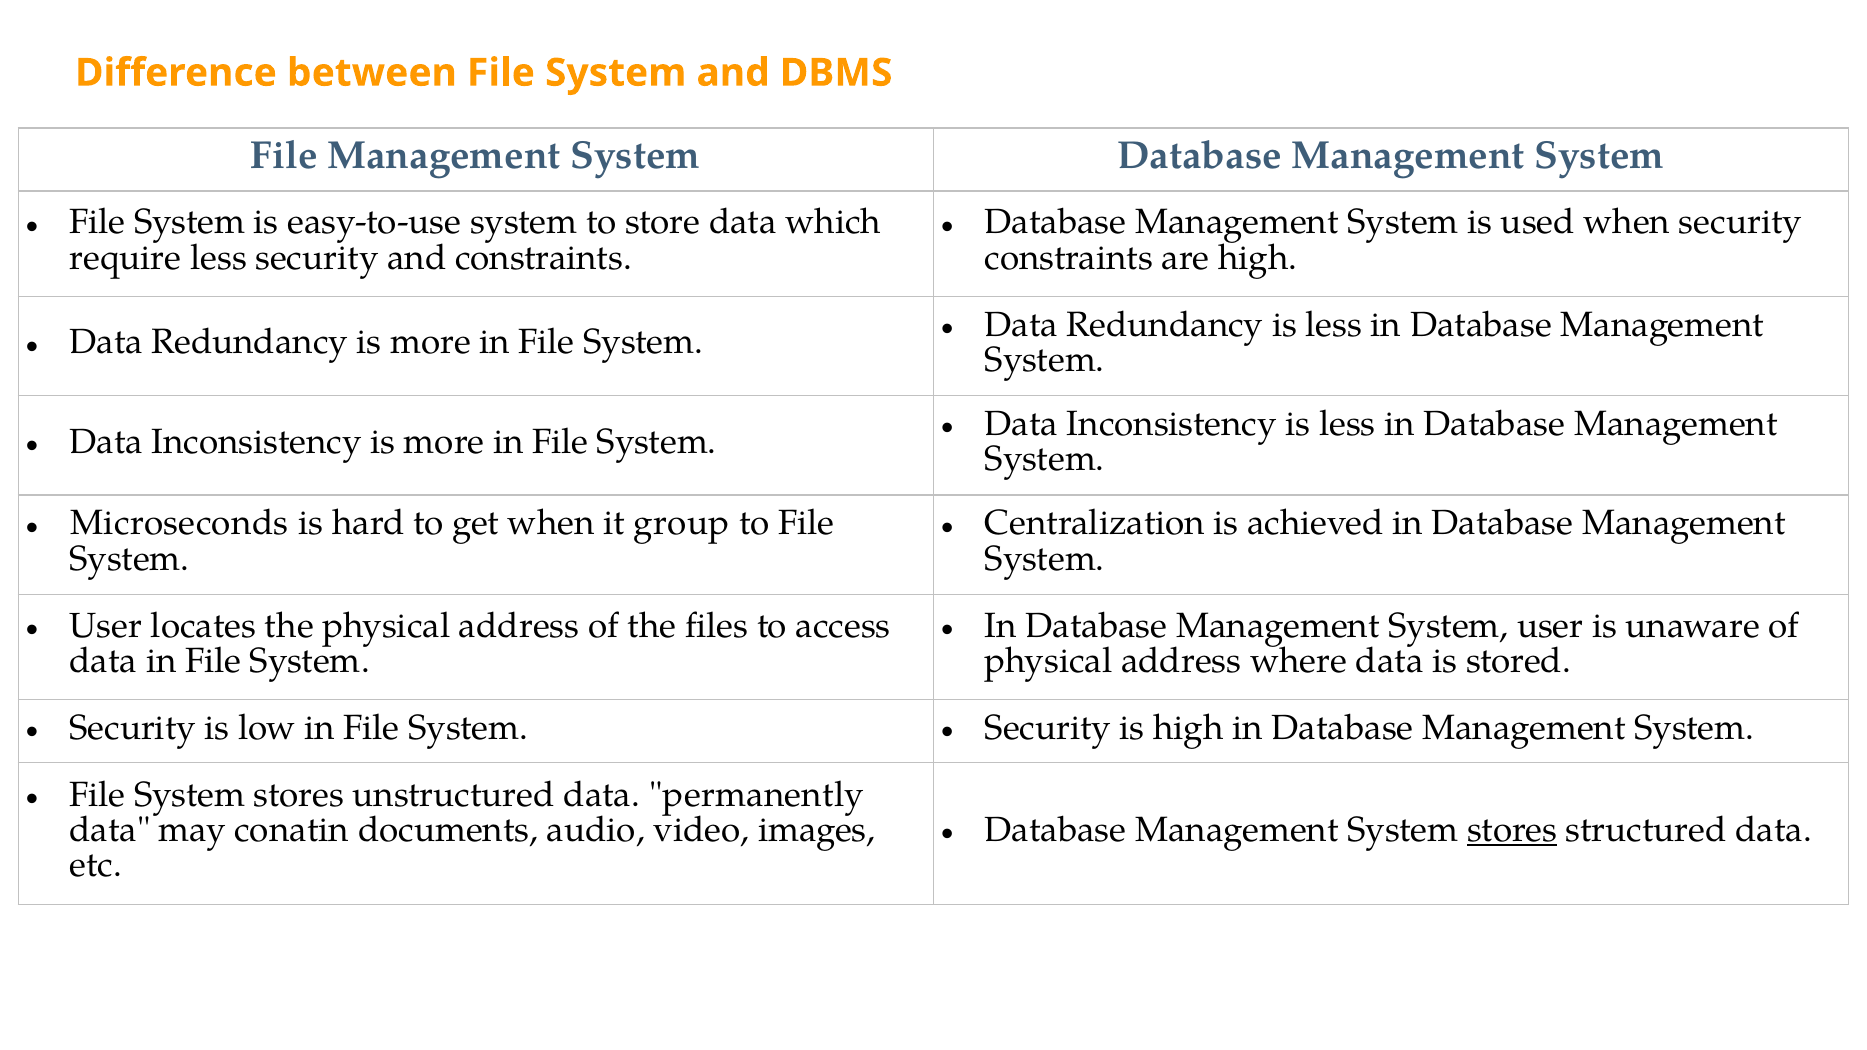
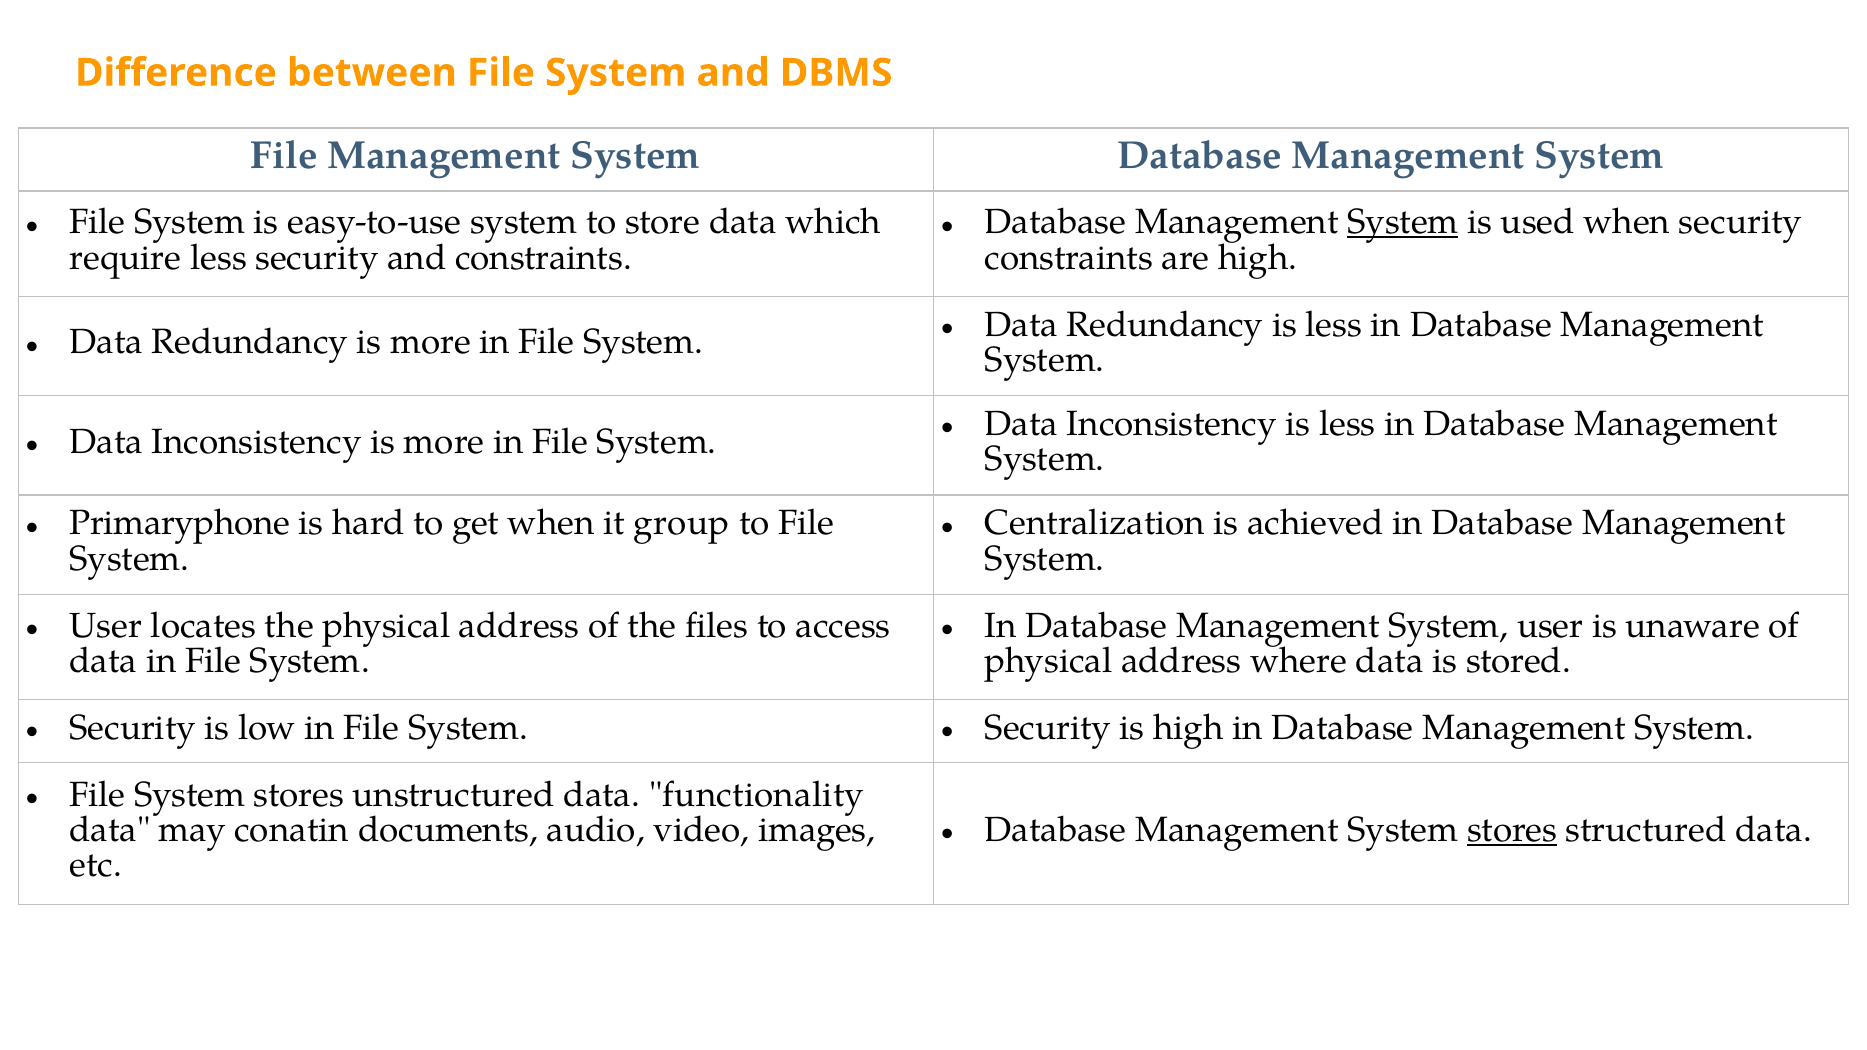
System at (1403, 222) underline: none -> present
Microseconds: Microseconds -> Primaryphone
permanently: permanently -> functionality
